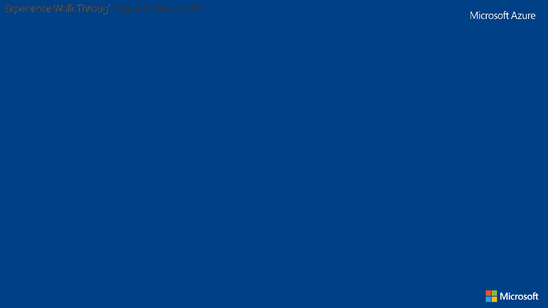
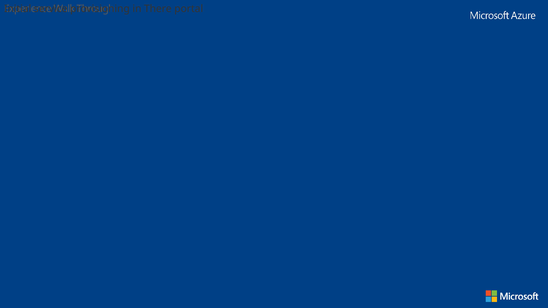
Video: Video -> There
